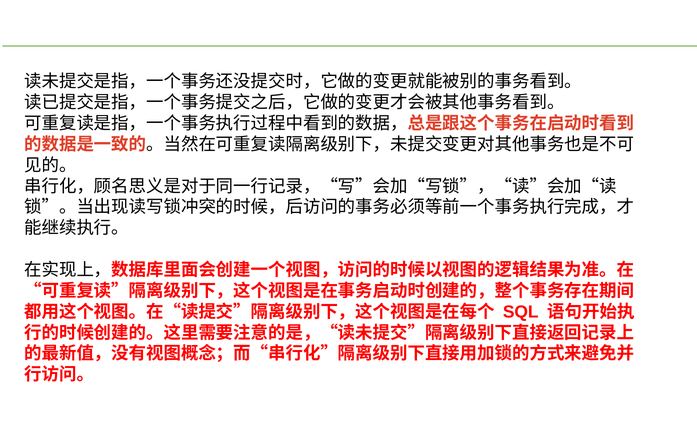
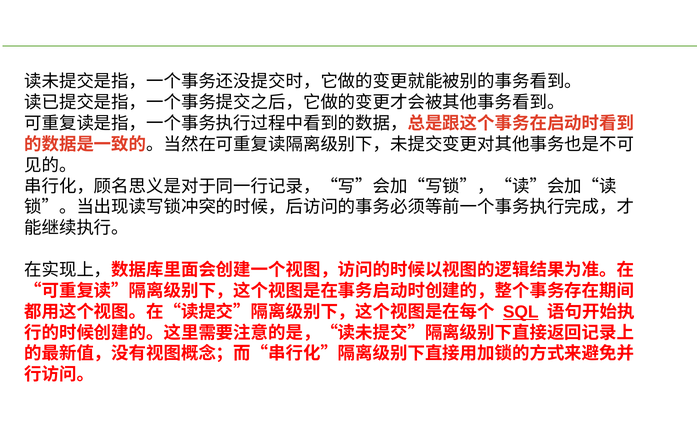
SQL underline: none -> present
